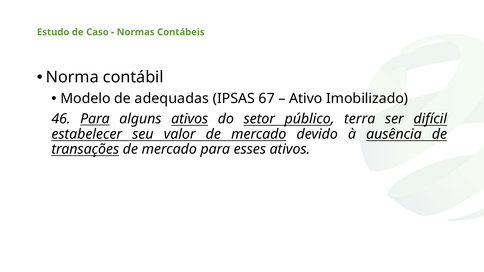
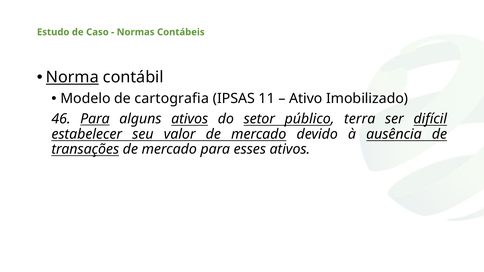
Norma underline: none -> present
adequadas: adequadas -> cartografia
67: 67 -> 11
